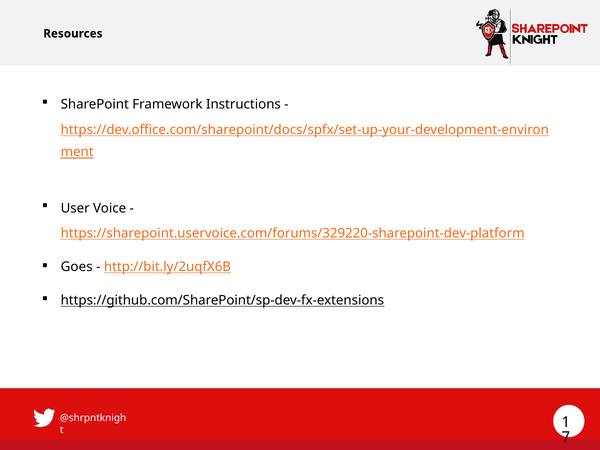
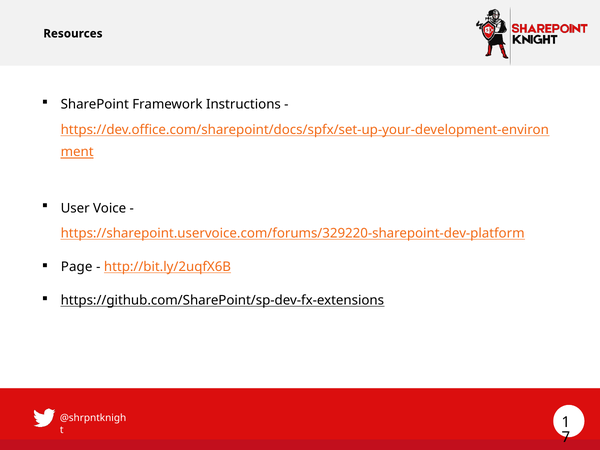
Goes: Goes -> Page
